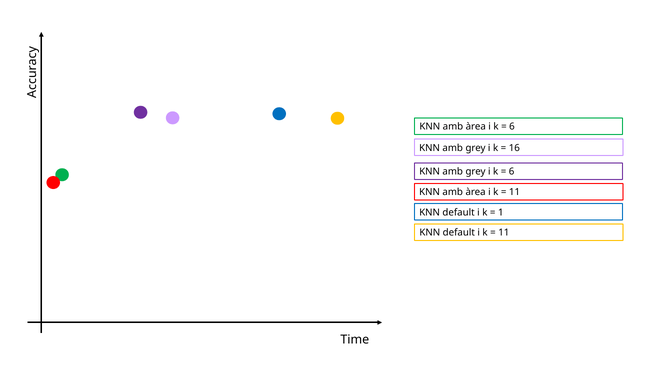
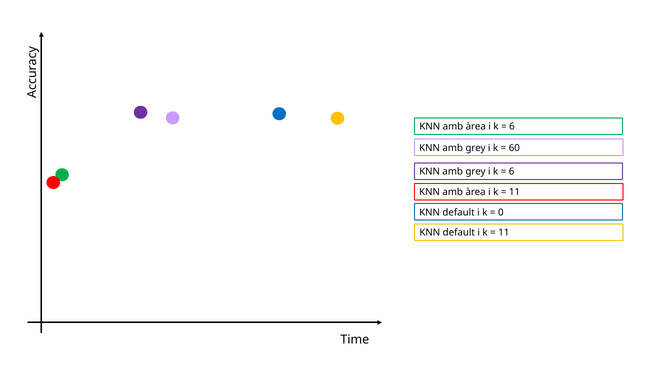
16: 16 -> 60
1: 1 -> 0
